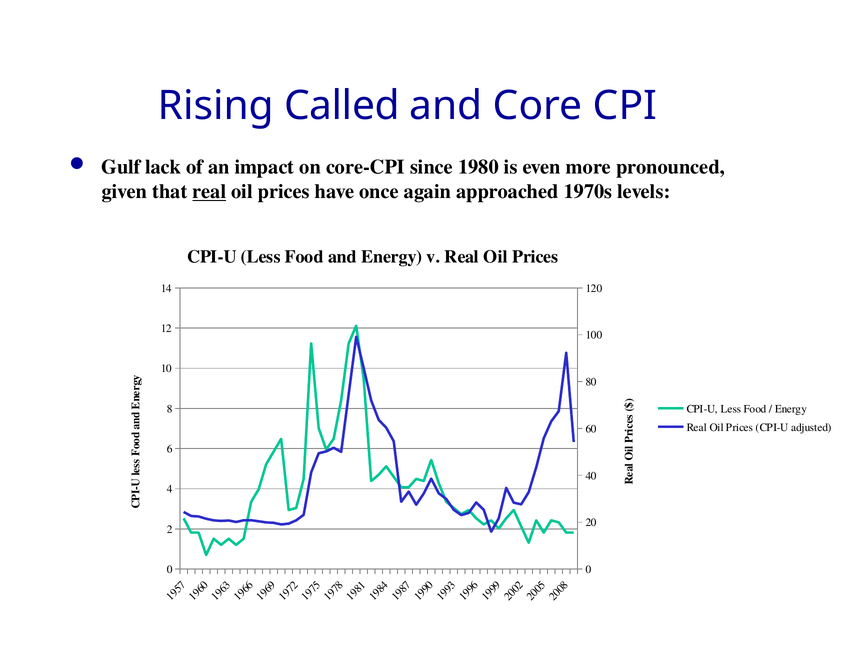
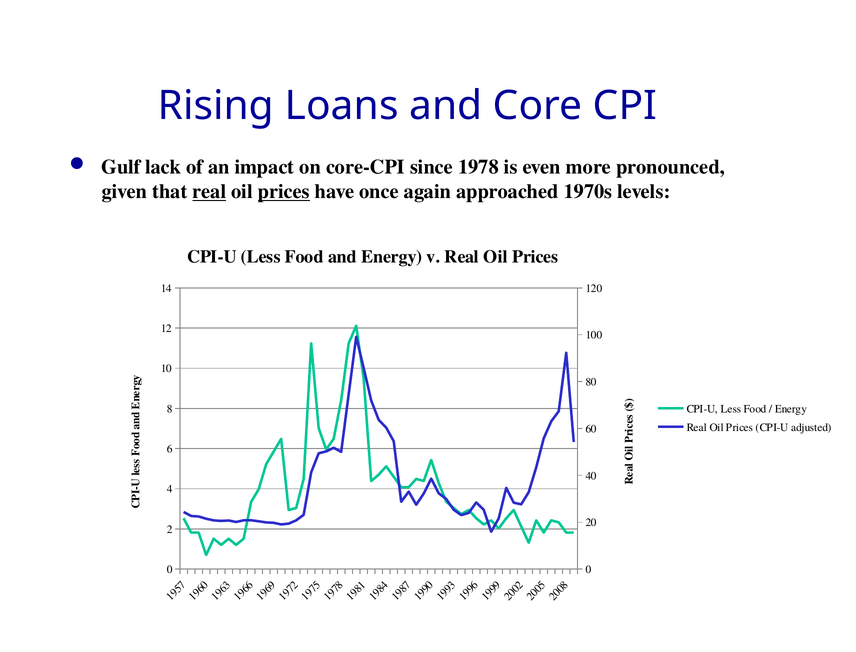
Called: Called -> Loans
1980: 1980 -> 1978
prices at (284, 192) underline: none -> present
